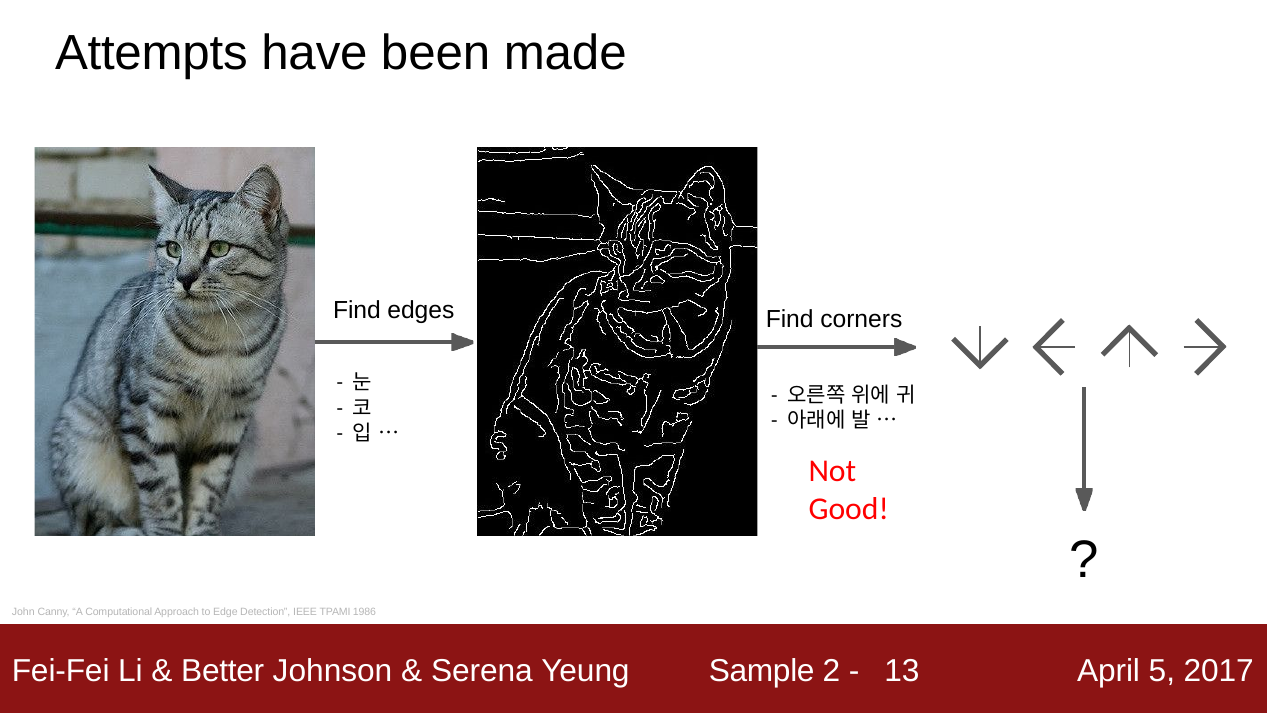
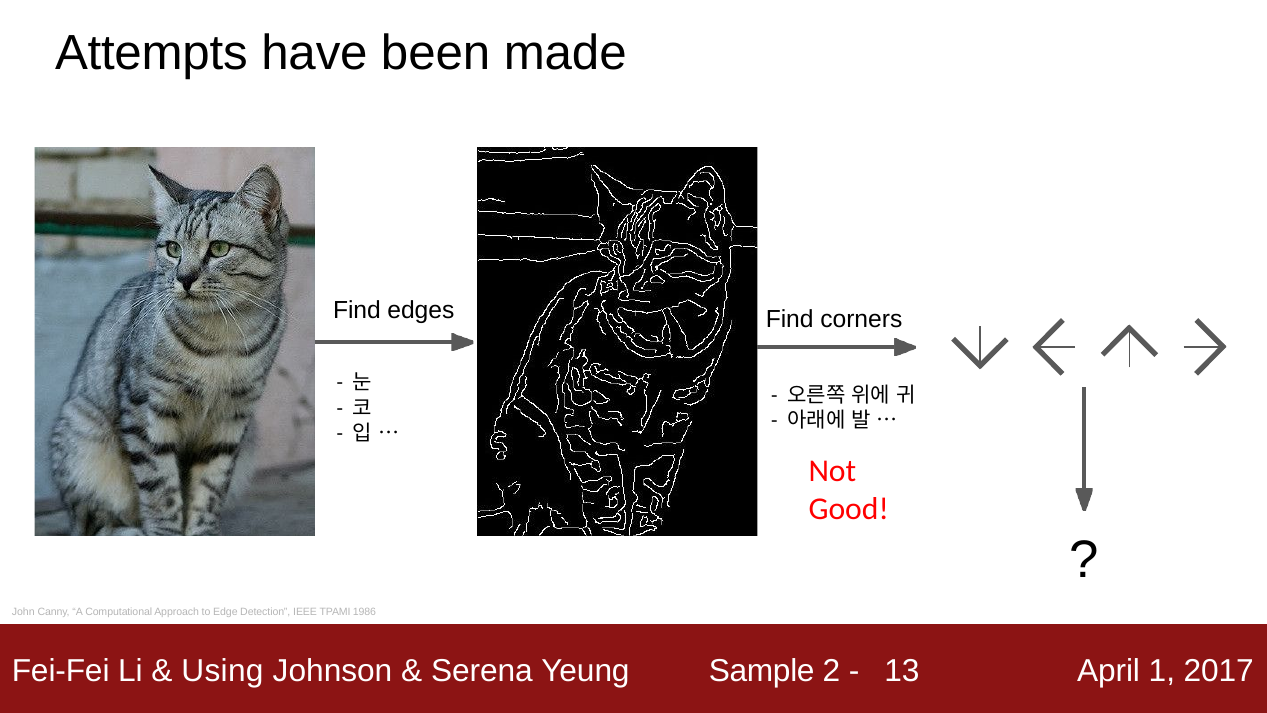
Better: Better -> Using
5: 5 -> 1
